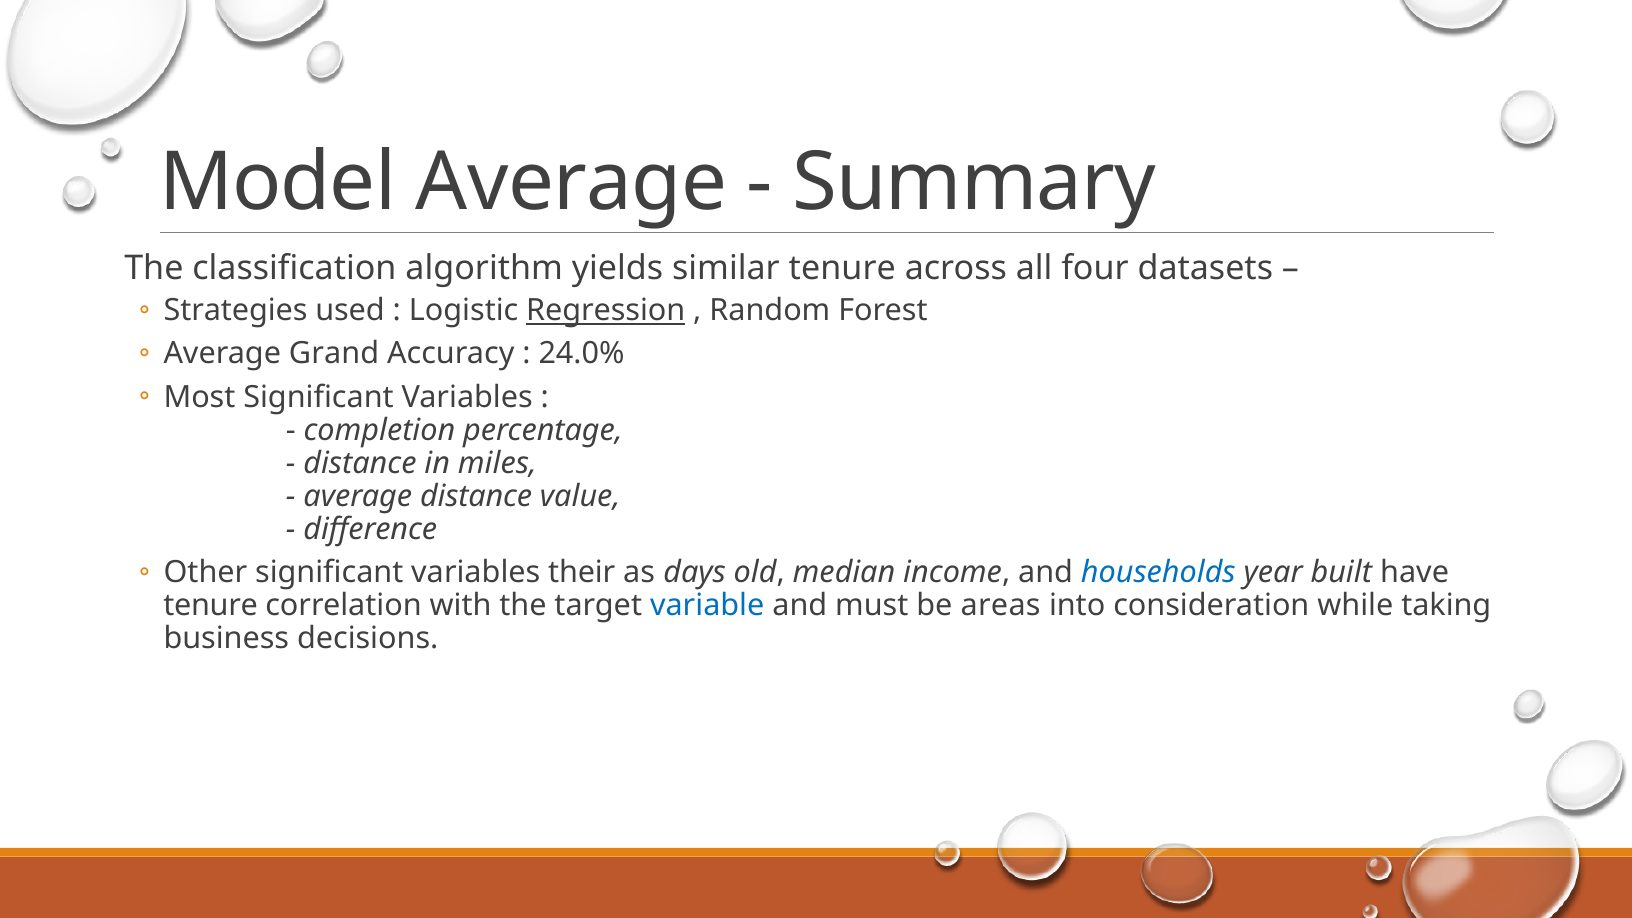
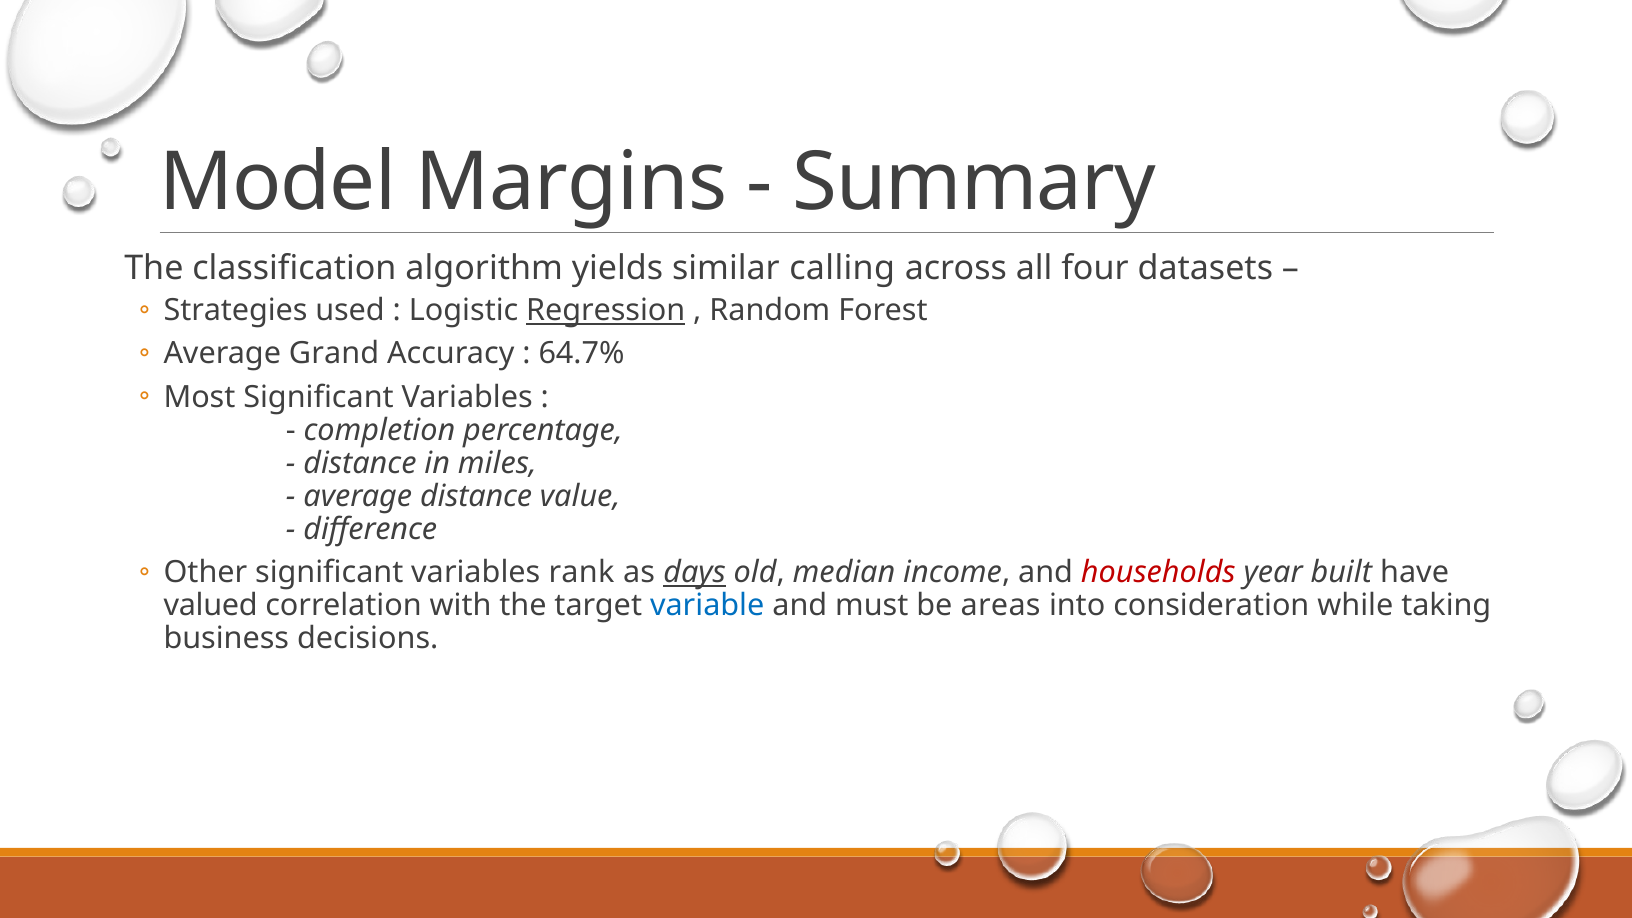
Model Average: Average -> Margins
similar tenure: tenure -> calling
24.0%: 24.0% -> 64.7%
their: their -> rank
days underline: none -> present
households colour: blue -> red
tenure at (211, 606): tenure -> valued
